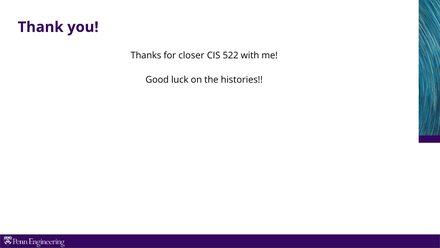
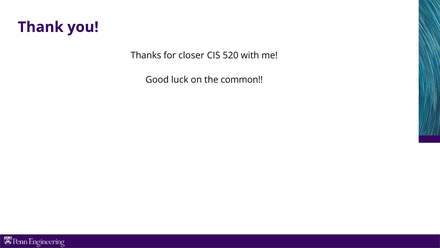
522: 522 -> 520
histories: histories -> common
